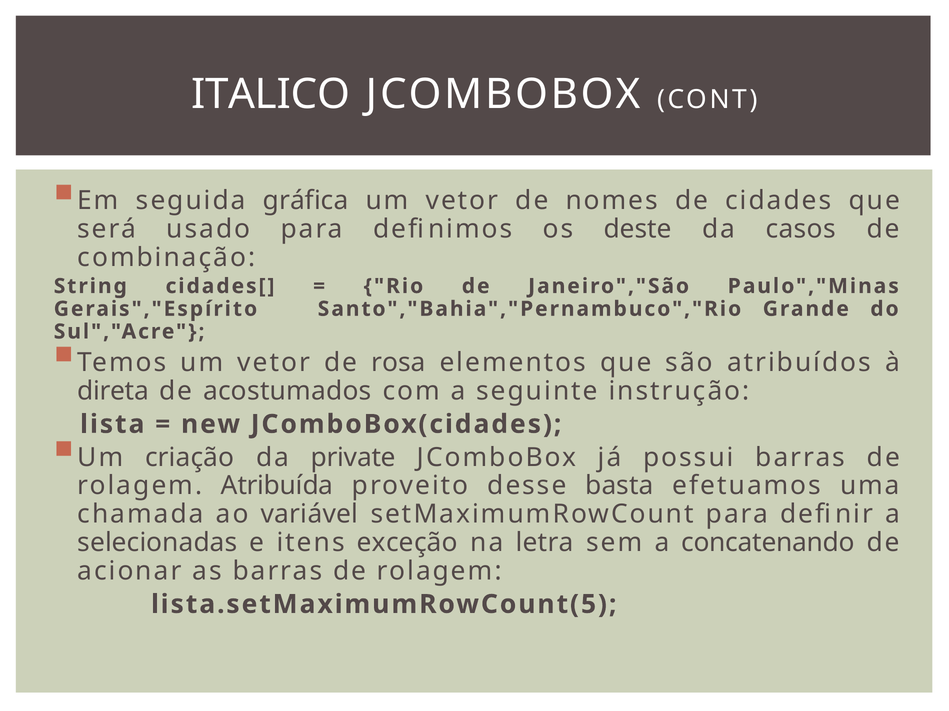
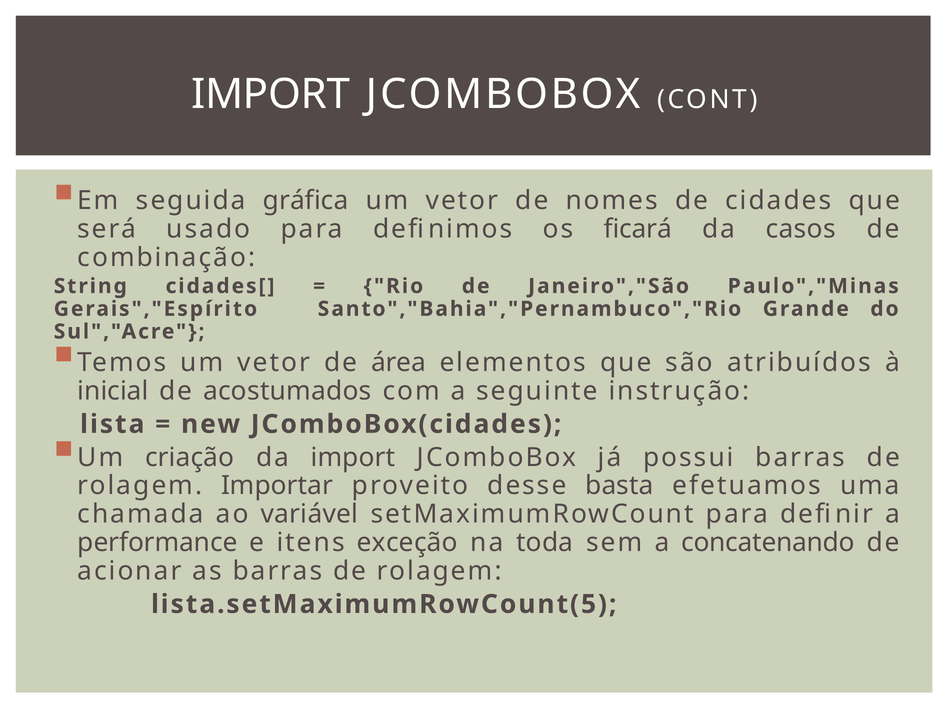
ITALICO at (271, 95): ITALICO -> IMPORT
deste: deste -> ficará
rosa: rosa -> área
direta: direta -> inicial
da private: private -> import
Atribuída: Atribuída -> Importar
selecionadas: selecionadas -> performance
letra: letra -> toda
